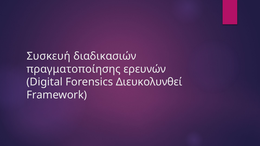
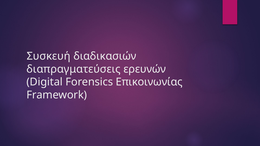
πραγματοποίησης: πραγματοποίησης -> διαπραγματεύσεις
Διευκολυνθεί: Διευκολυνθεί -> Επικοινωνίας
